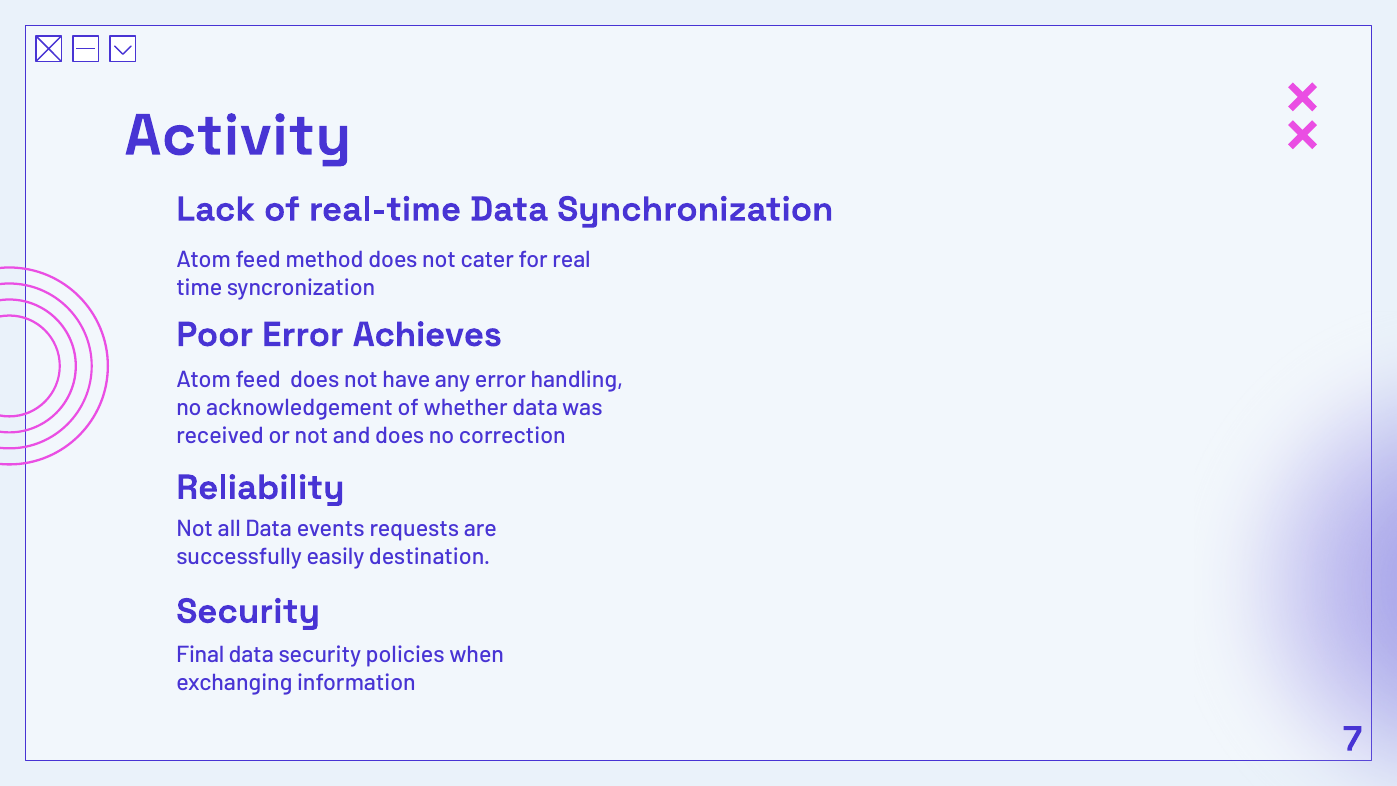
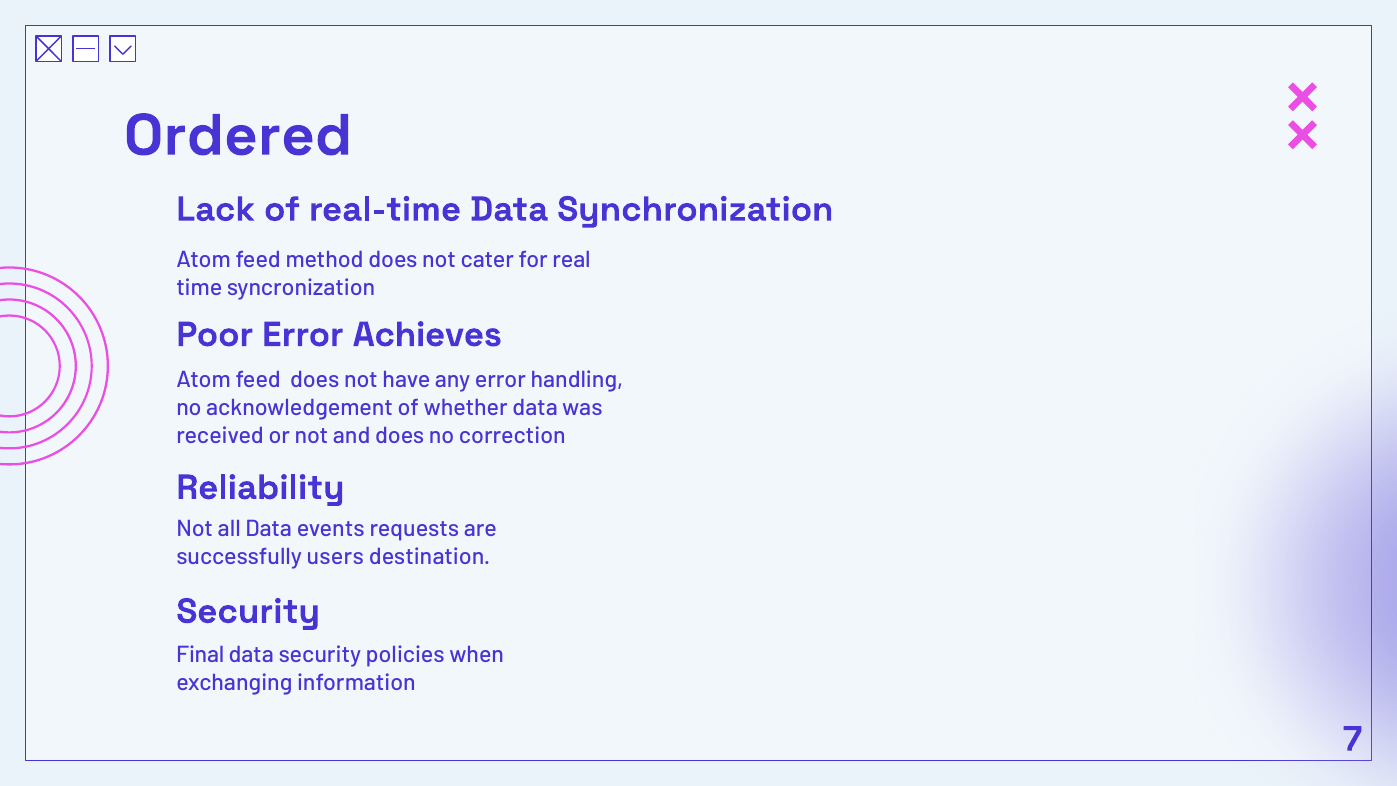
Activity: Activity -> Ordered
easily: easily -> users
